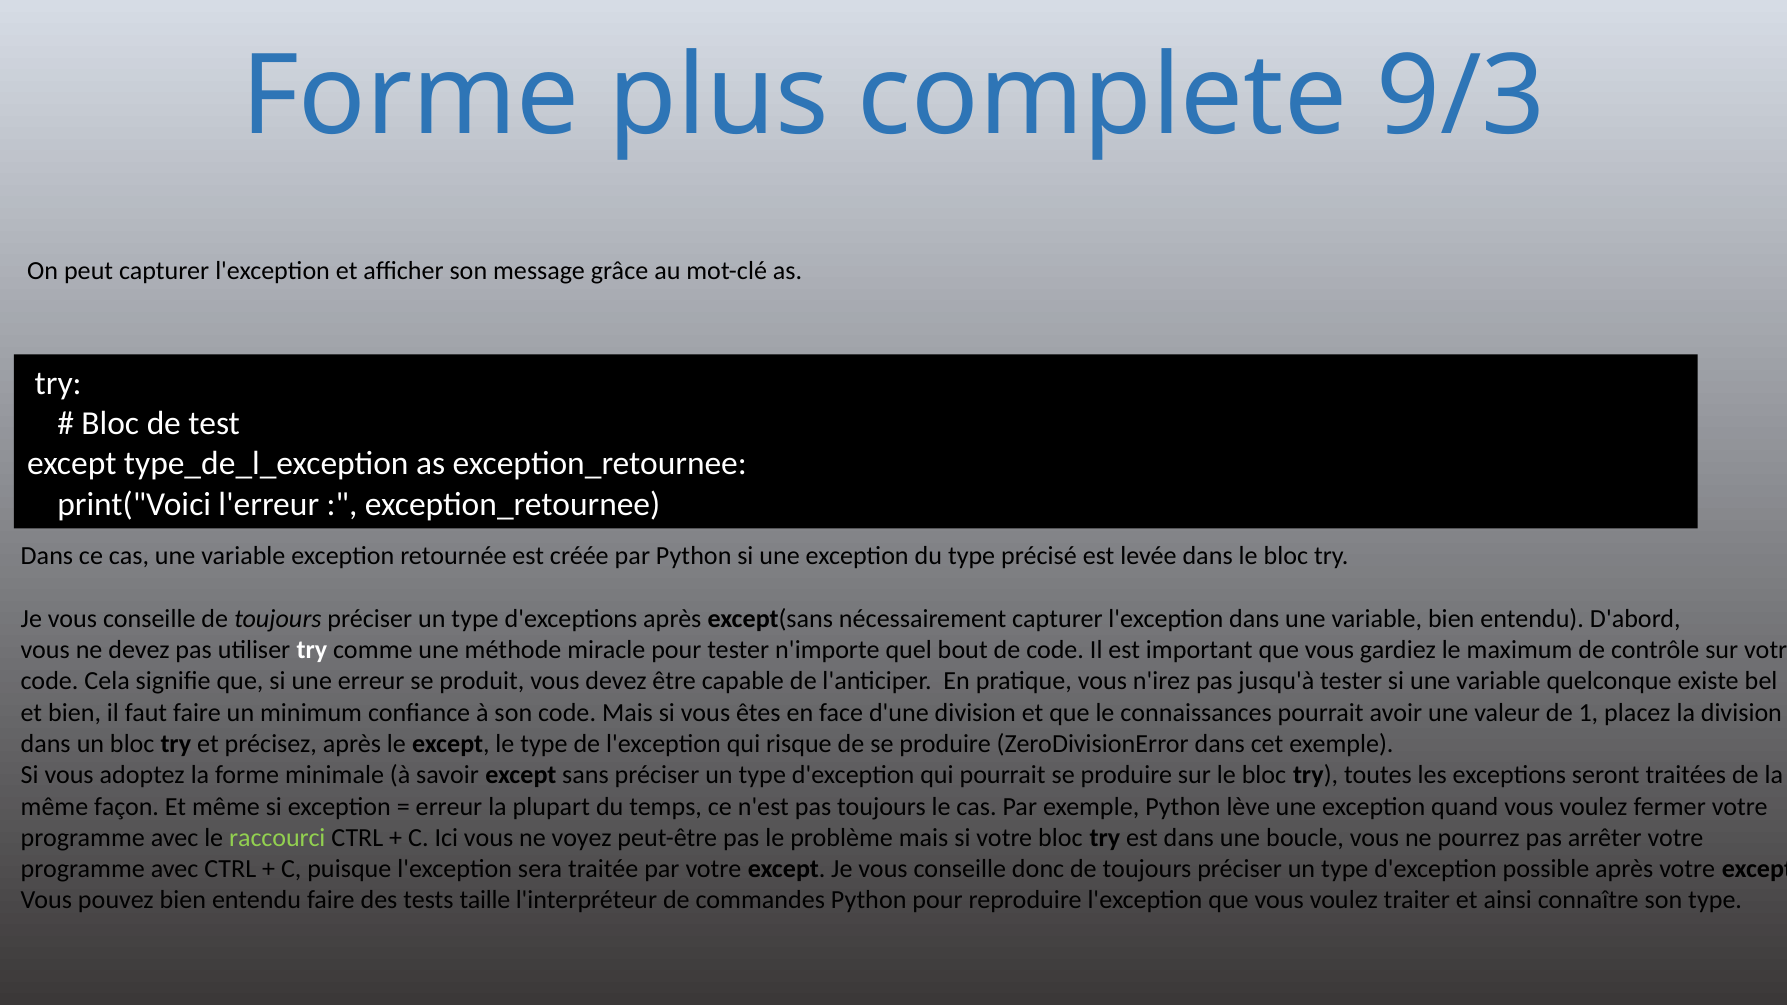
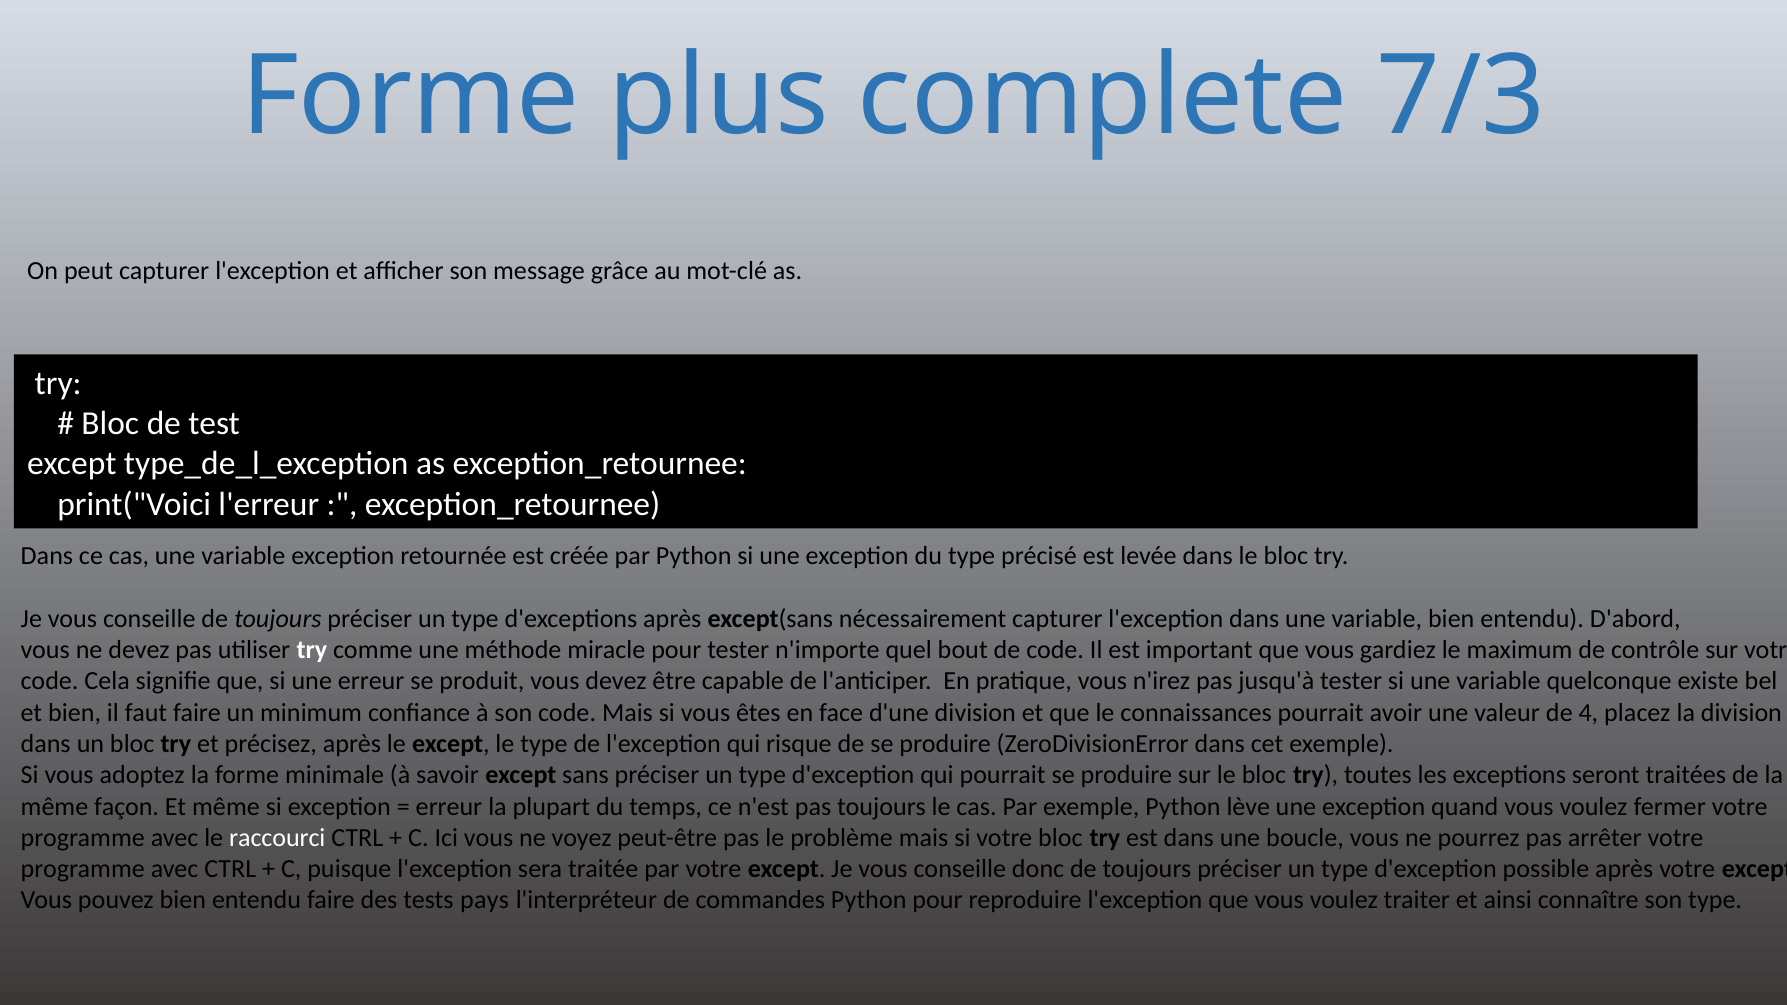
9/3: 9/3 -> 7/3
1: 1 -> 4
raccourci colour: light green -> white
taille: taille -> pays
